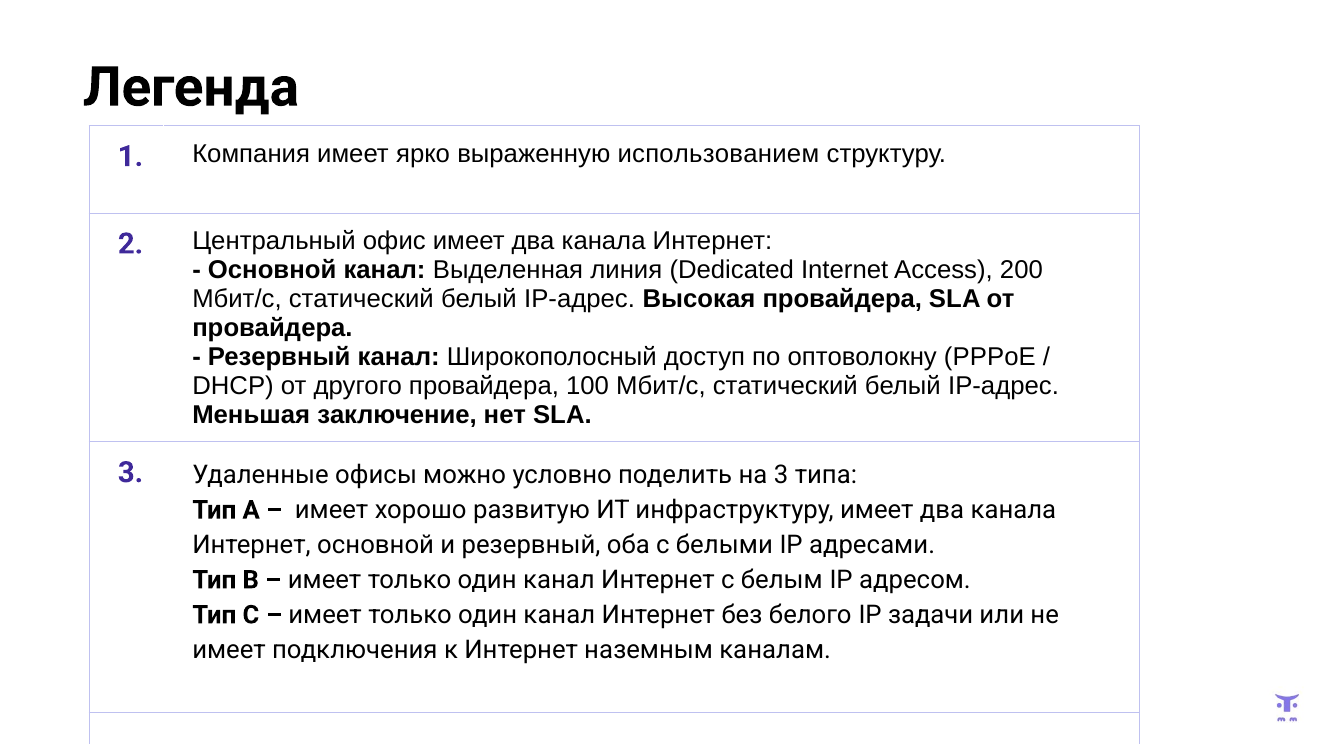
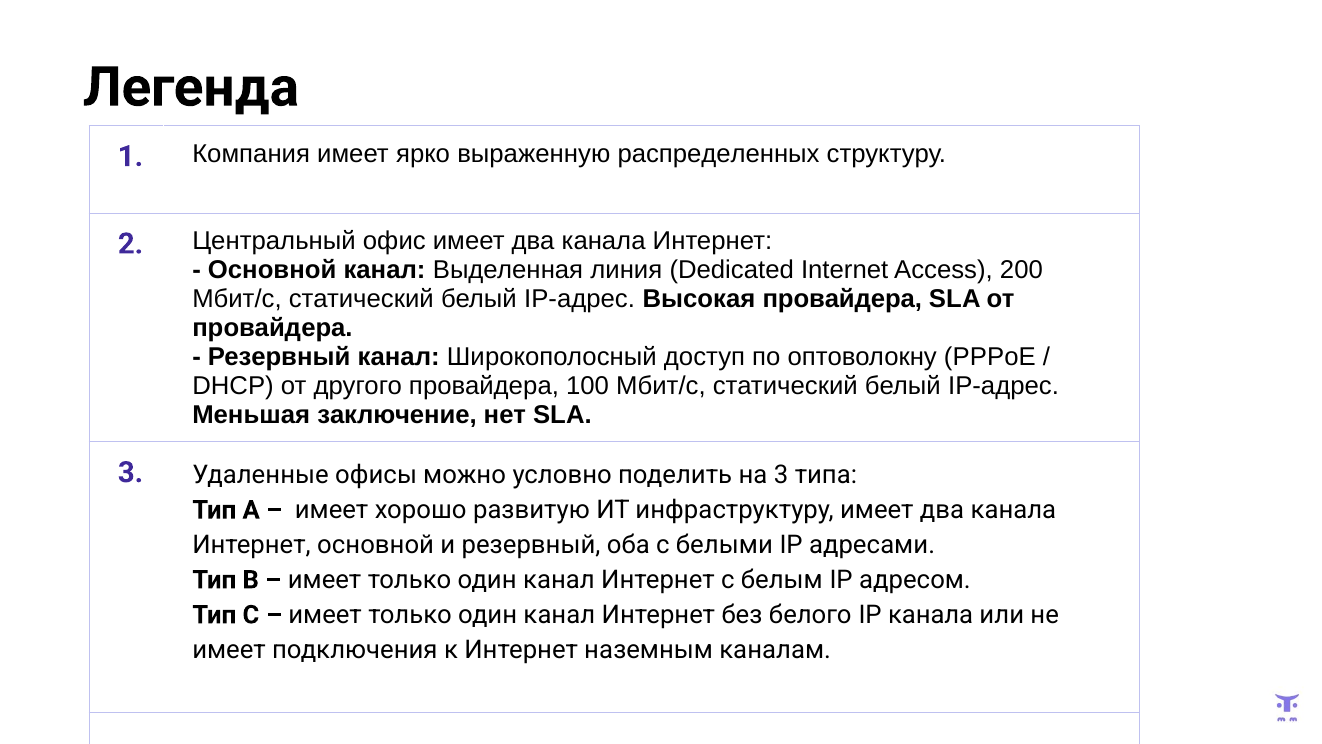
использованием: использованием -> распределенных
IP задачи: задачи -> канала
